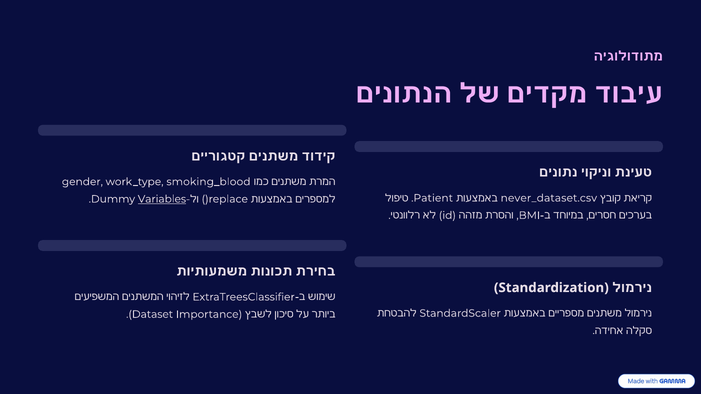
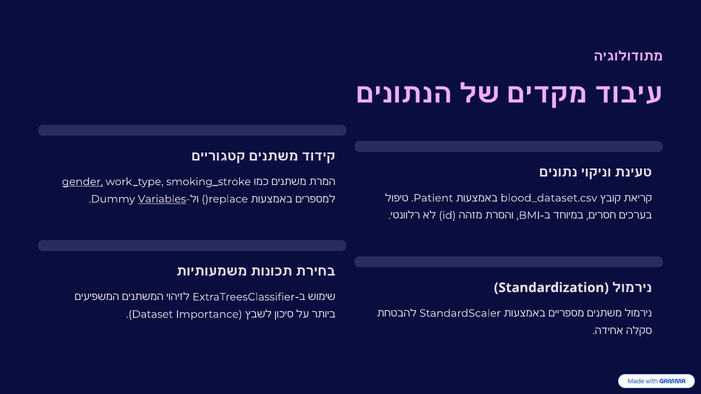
gender underline: none -> present
smoking_blood: smoking_blood -> smoking_stroke
never_dataset.csv: never_dataset.csv -> blood_dataset.csv
